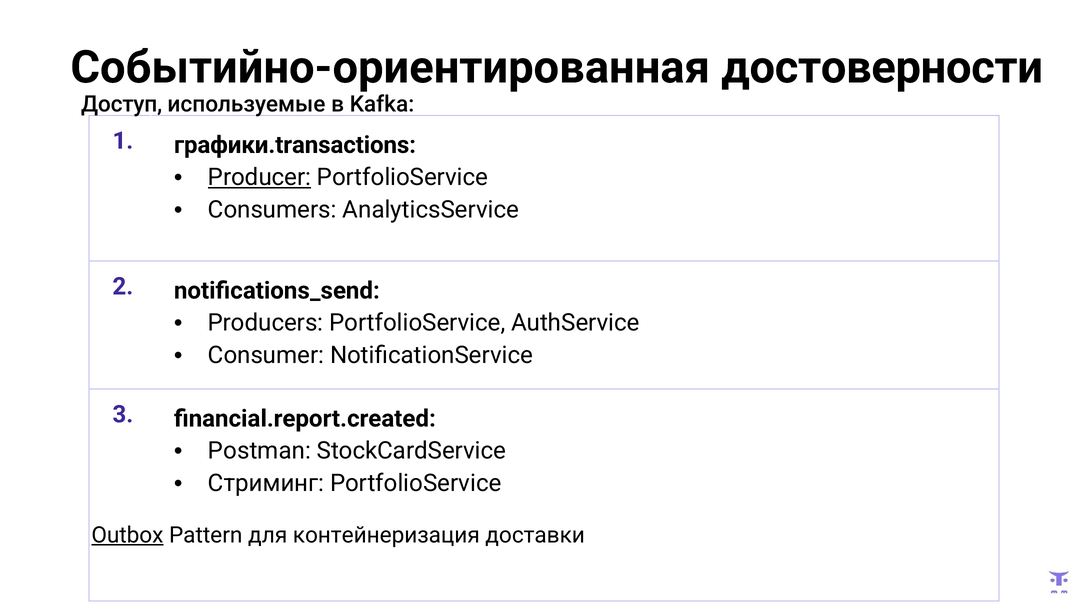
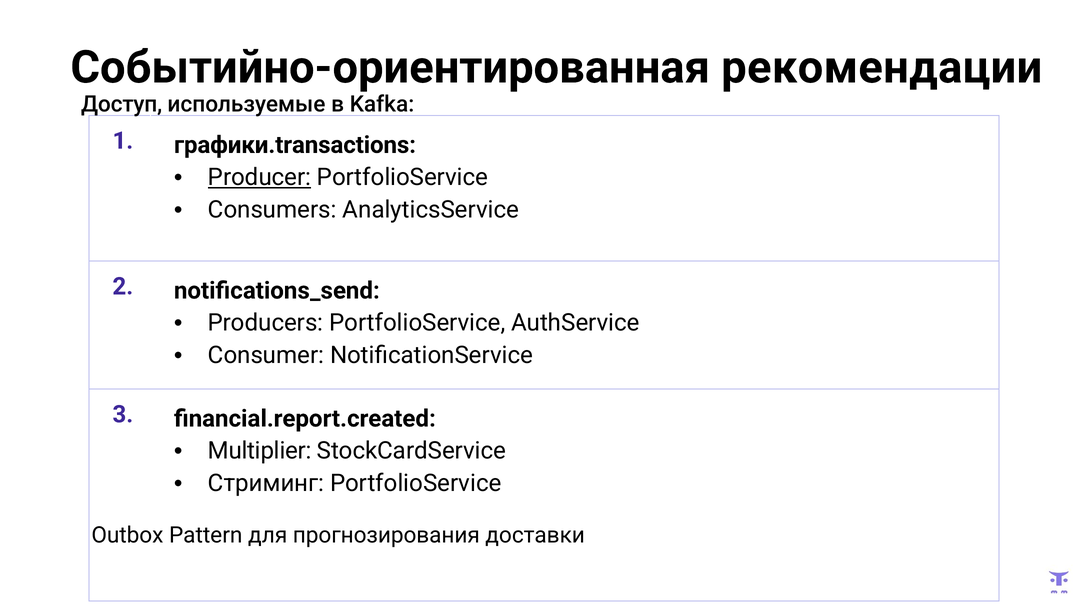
достоверности: достоверности -> рекомендации
Postman: Postman -> Multiplier
Outbox underline: present -> none
контейнеризация: контейнеризация -> прогнозирования
